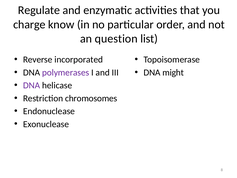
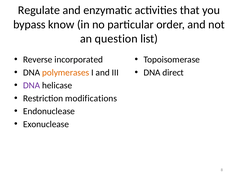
charge: charge -> bypass
polymerases colour: purple -> orange
might: might -> direct
chromosomes: chromosomes -> modifications
